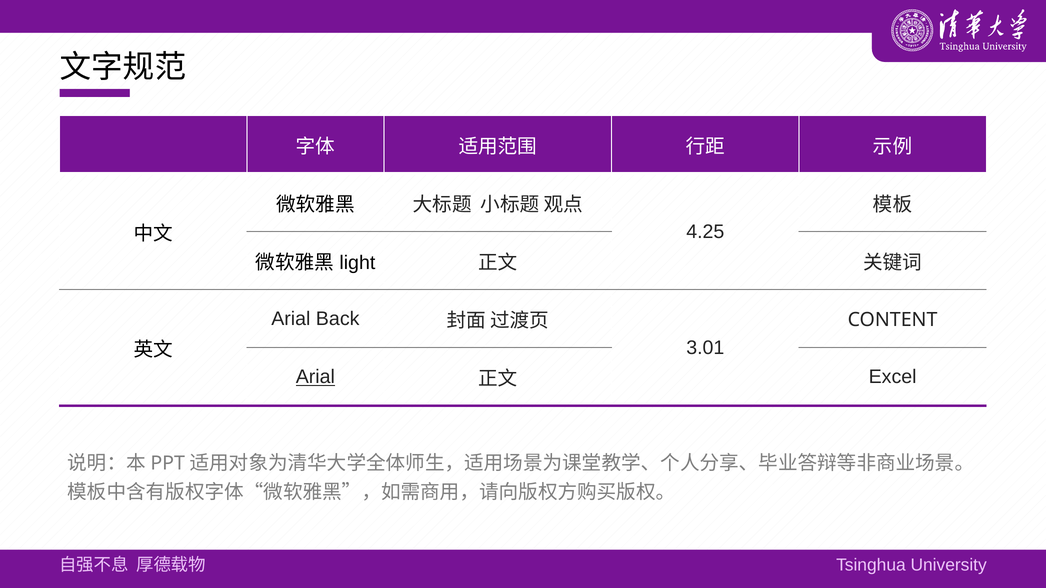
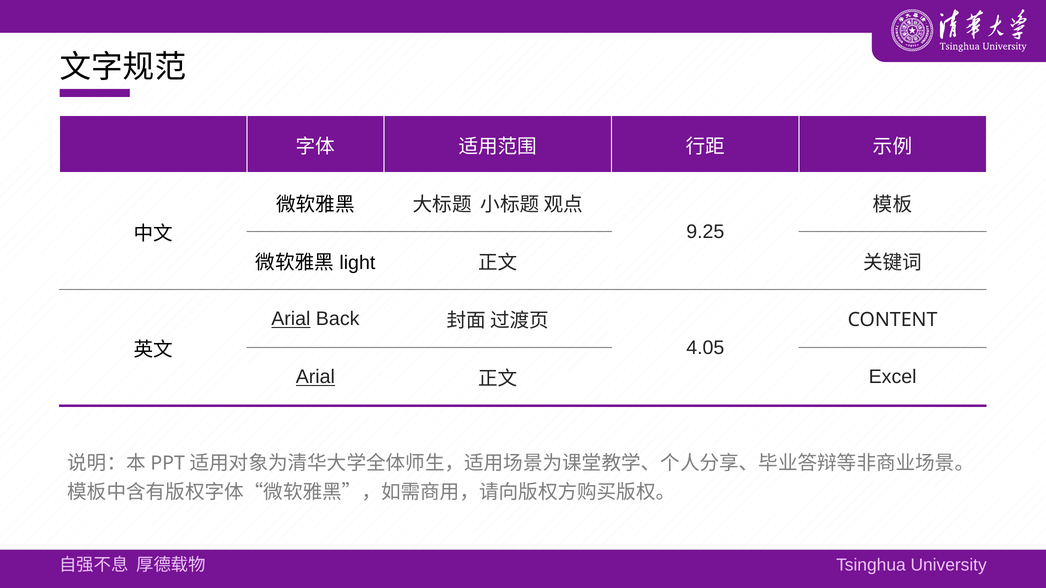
4.25: 4.25 -> 9.25
Arial at (291, 319) underline: none -> present
3.01: 3.01 -> 4.05
